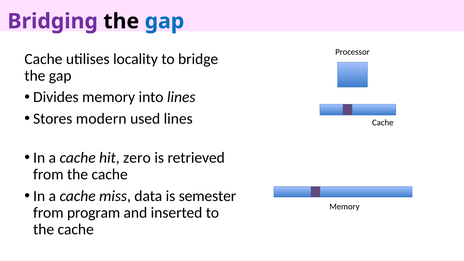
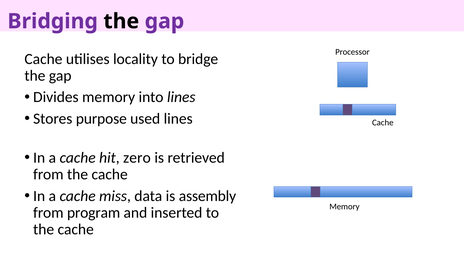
gap at (164, 21) colour: blue -> purple
modern: modern -> purpose
semester: semester -> assembly
